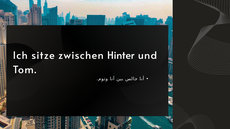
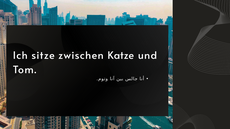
Hinter: Hinter -> Katze
